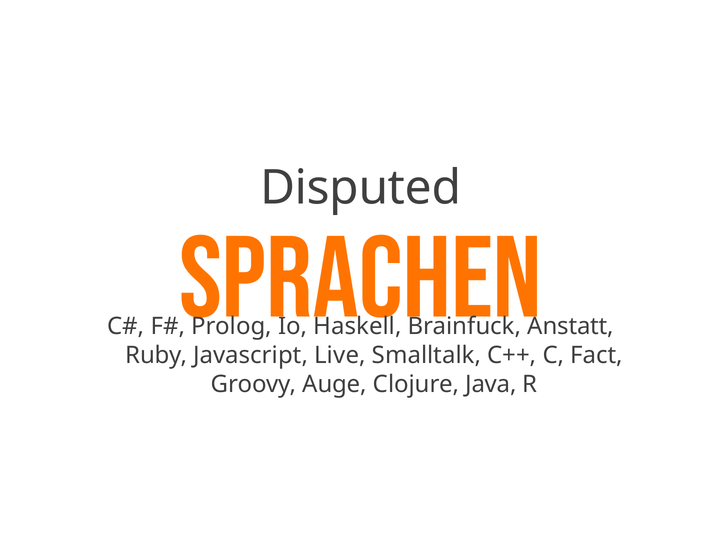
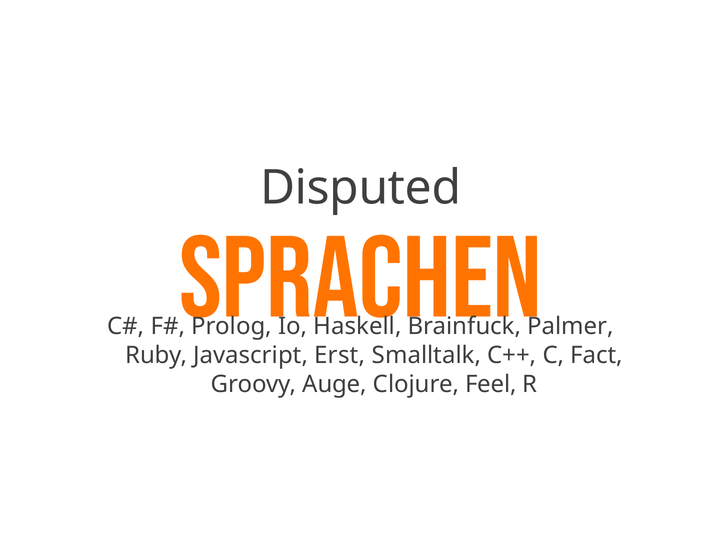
Anstatt: Anstatt -> Palmer
Live: Live -> Erst
Java: Java -> Feel
